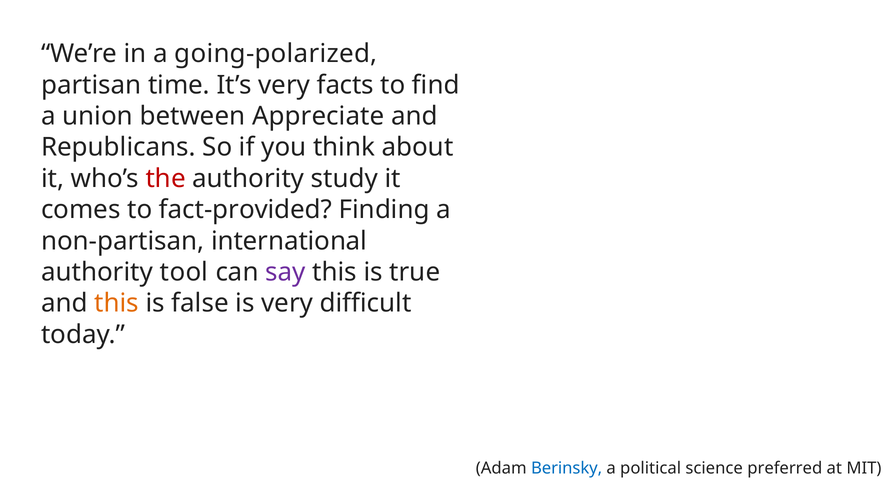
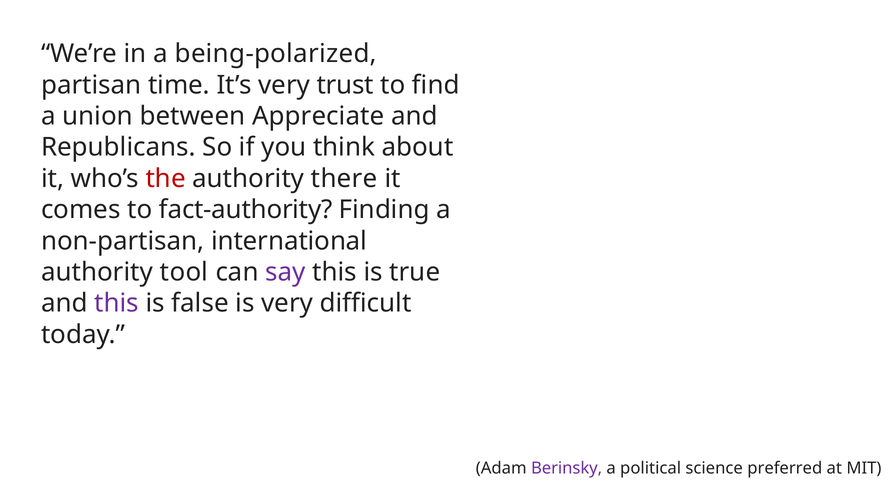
going-polarized: going-polarized -> being-polarized
facts: facts -> trust
study: study -> there
fact-provided: fact-provided -> fact-authority
this at (117, 303) colour: orange -> purple
Berinsky colour: blue -> purple
